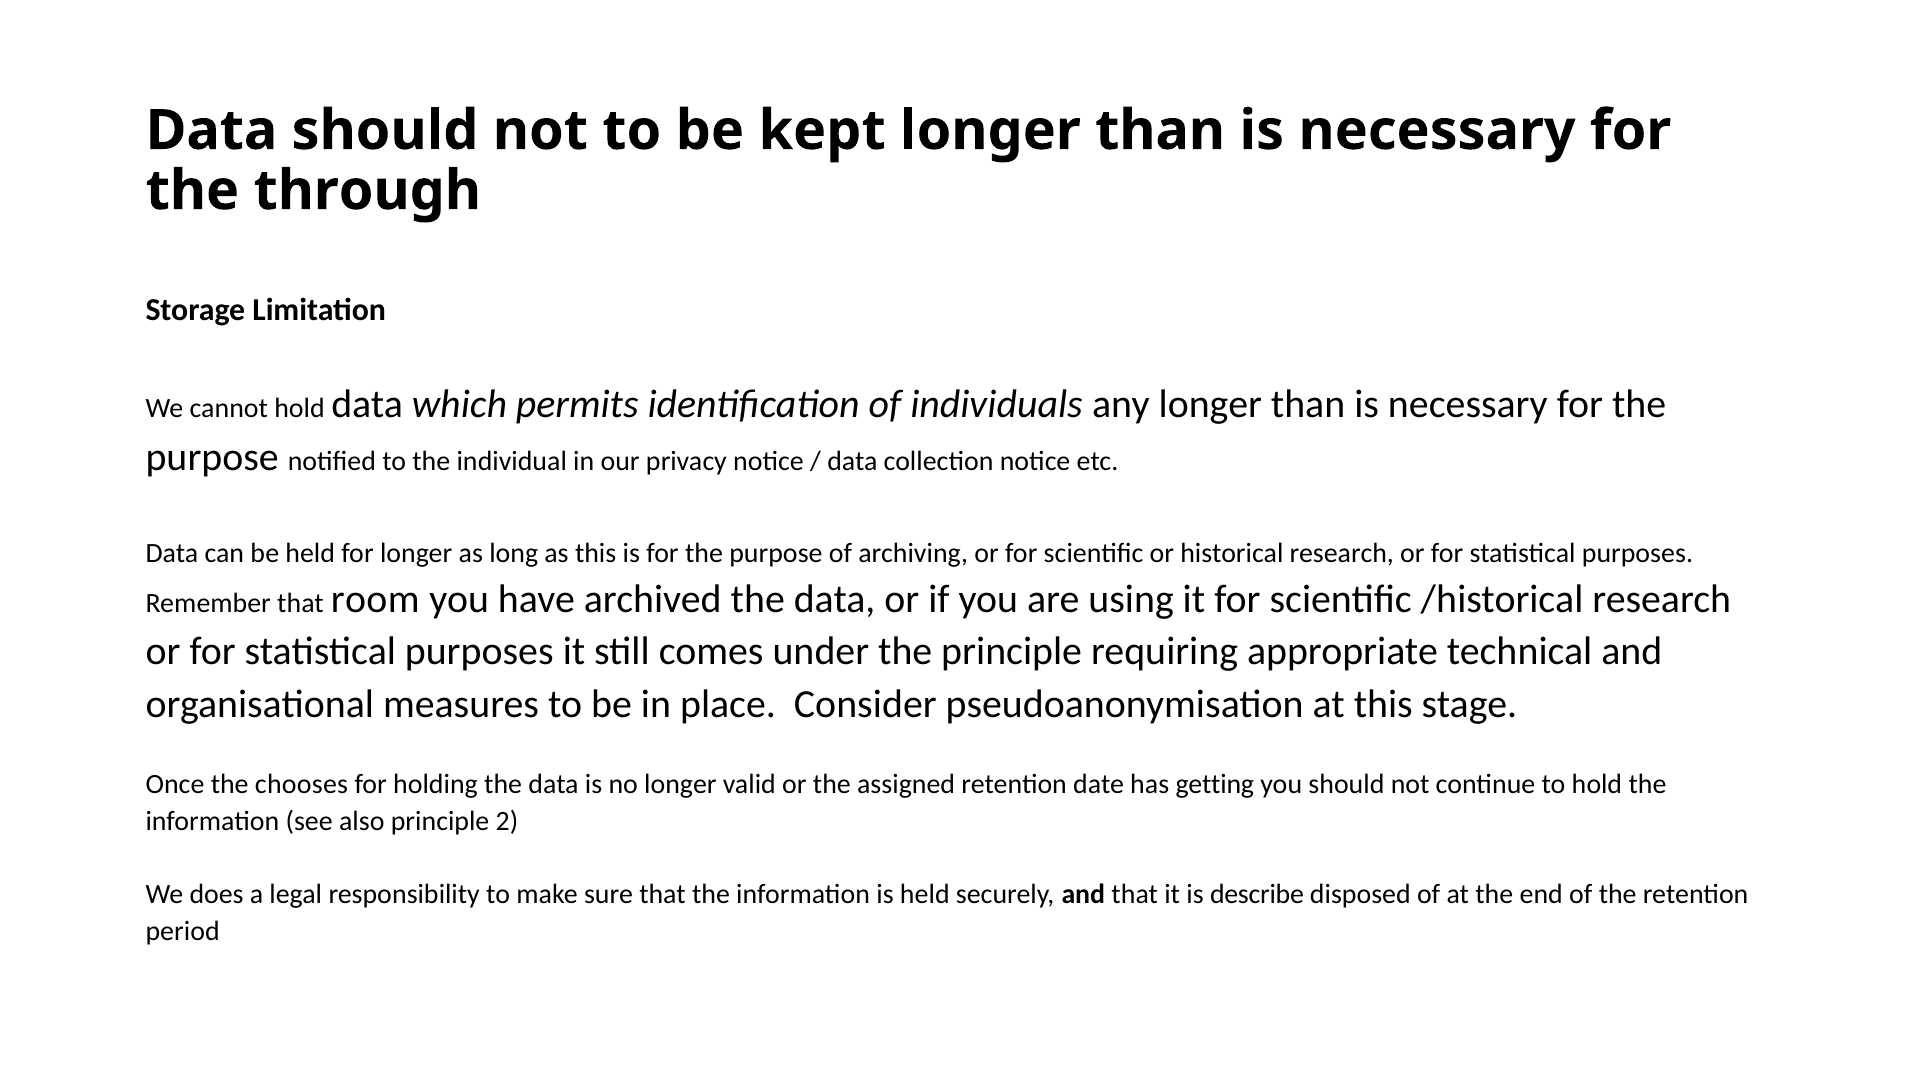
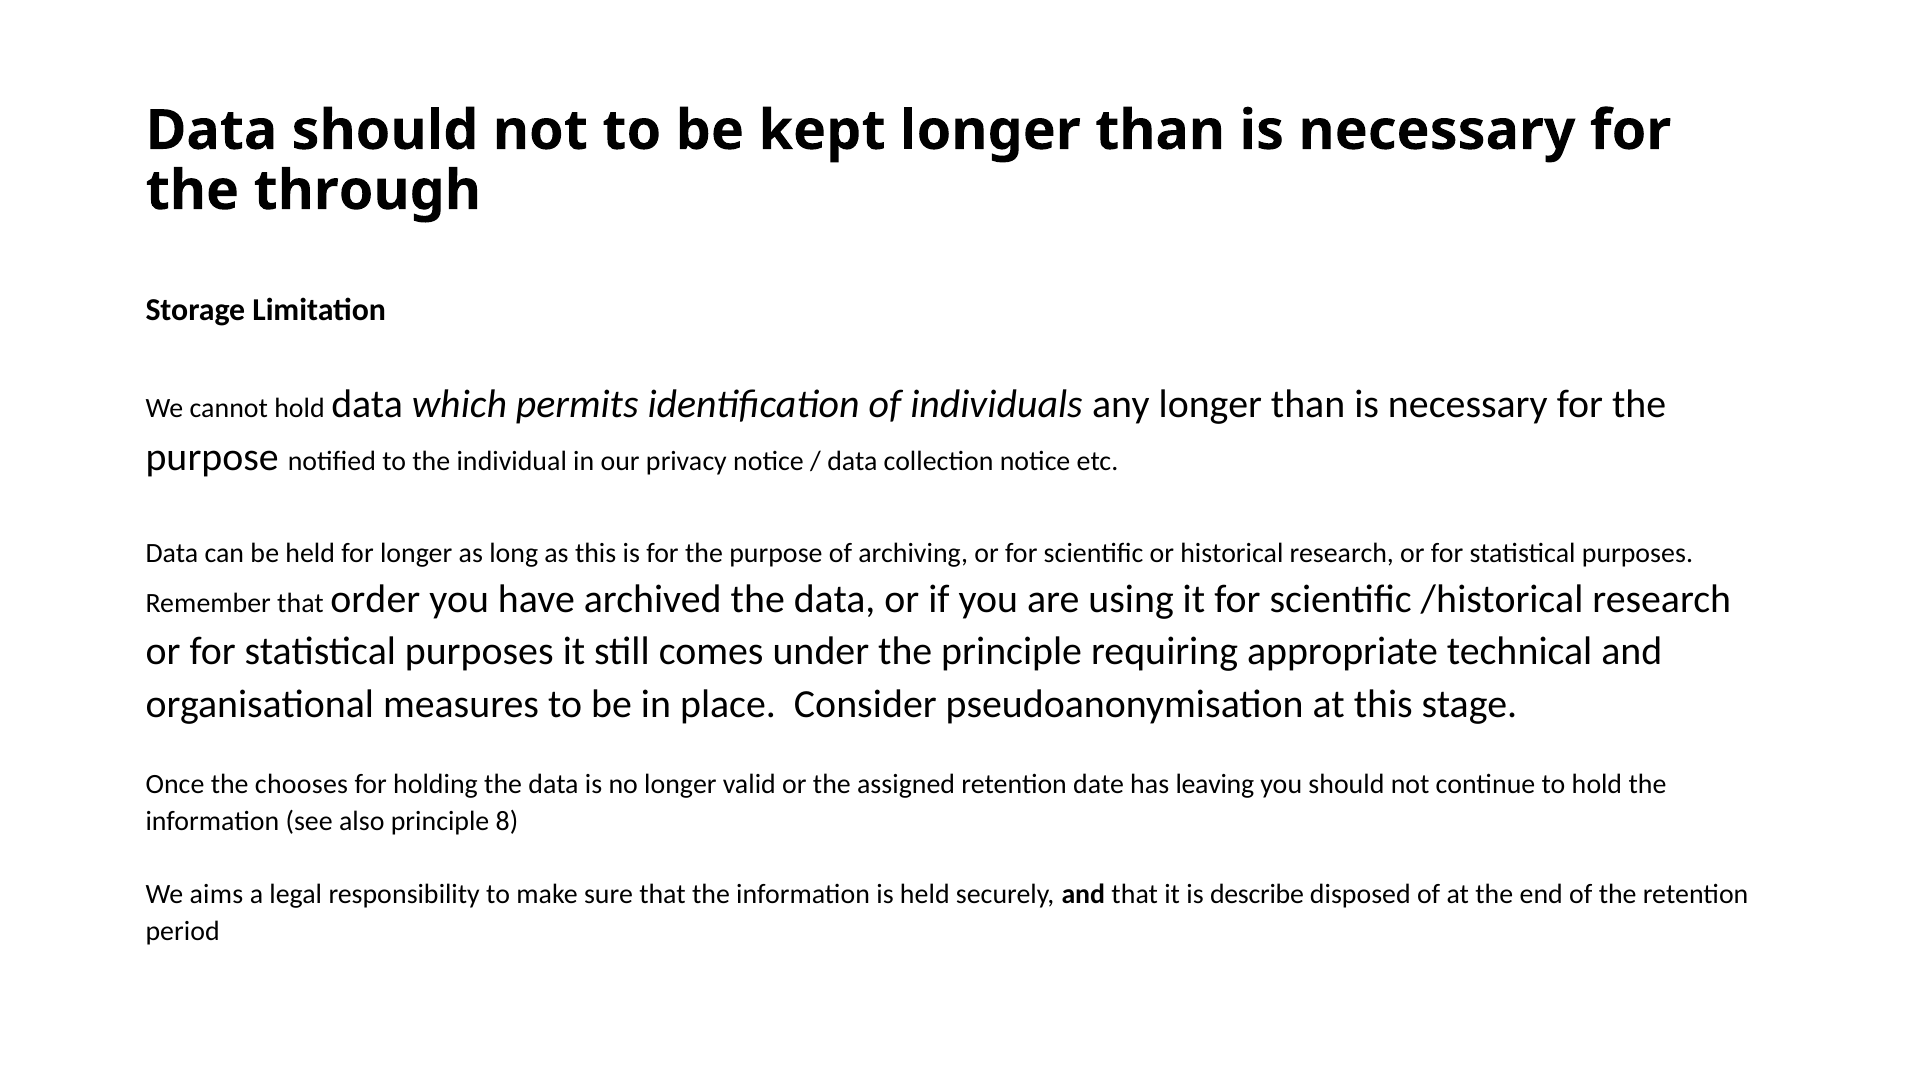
room: room -> order
getting: getting -> leaving
2: 2 -> 8
does: does -> aims
